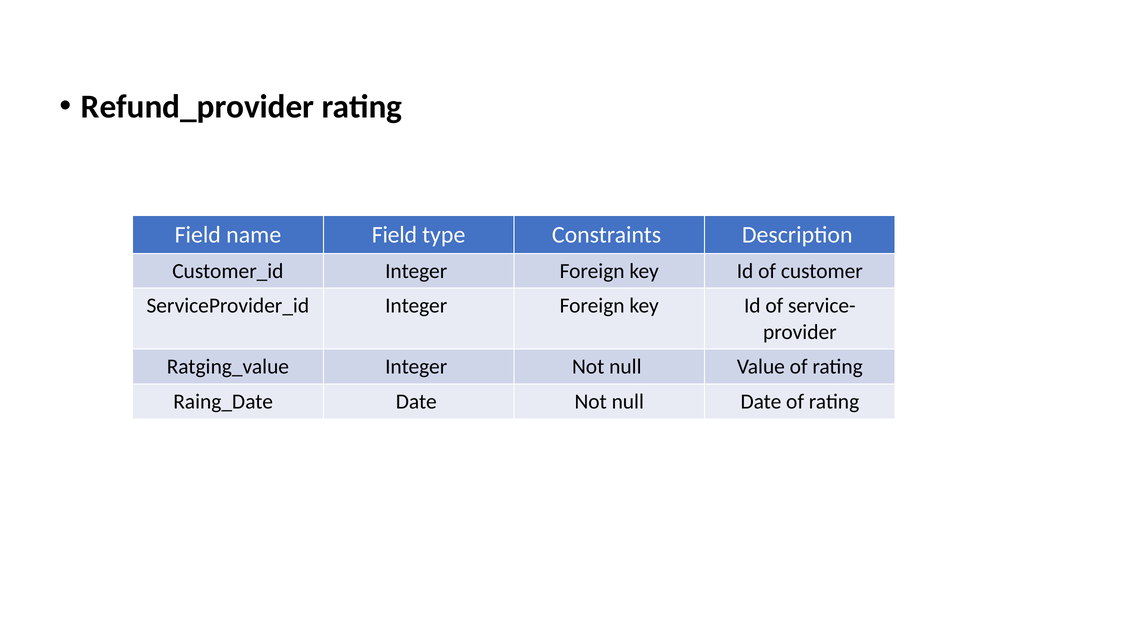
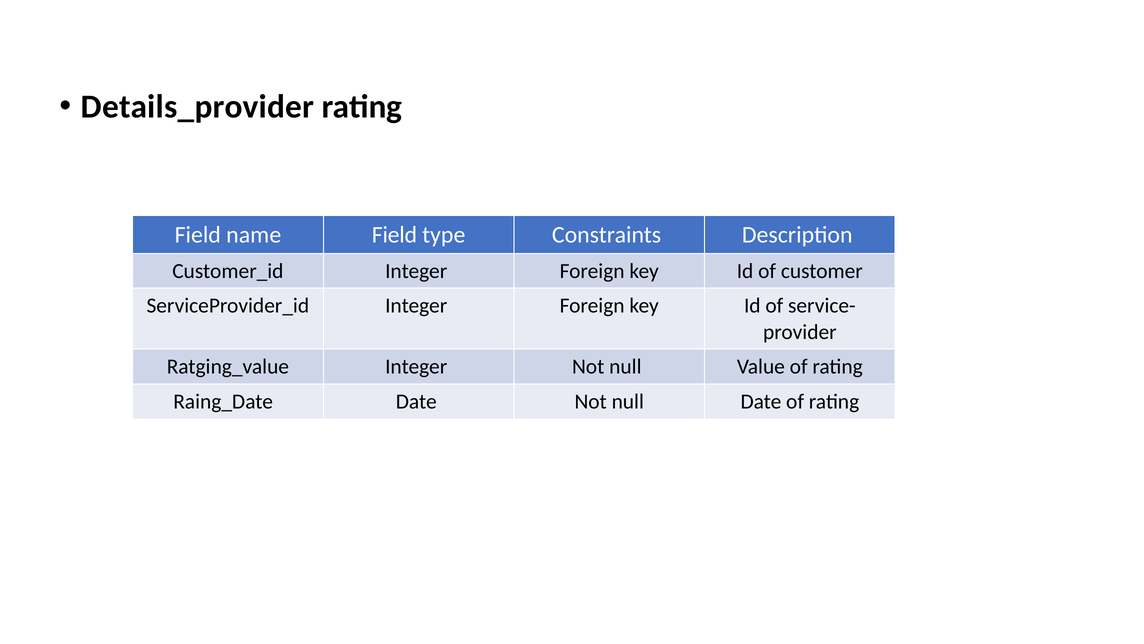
Refund_provider: Refund_provider -> Details_provider
